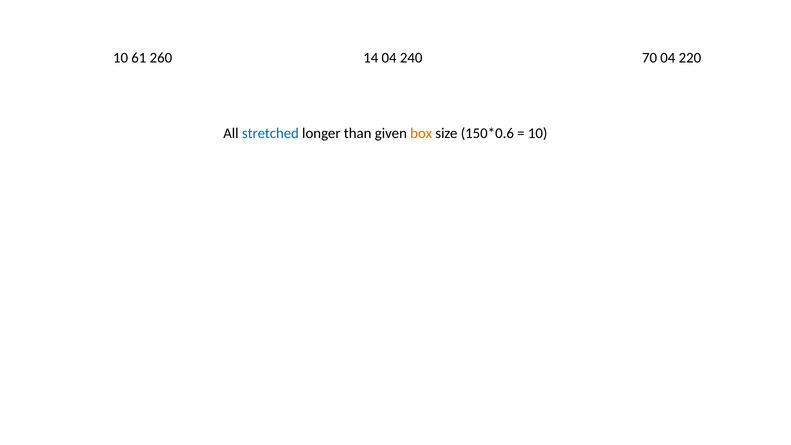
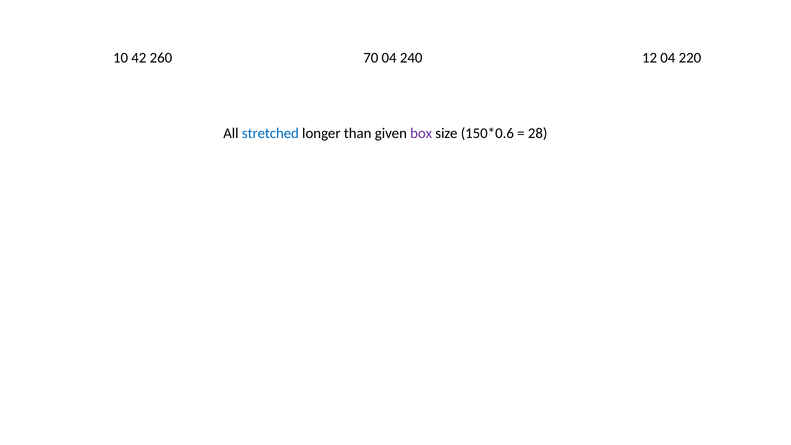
61: 61 -> 42
14: 14 -> 70
70: 70 -> 12
box colour: orange -> purple
10 at (538, 133): 10 -> 28
